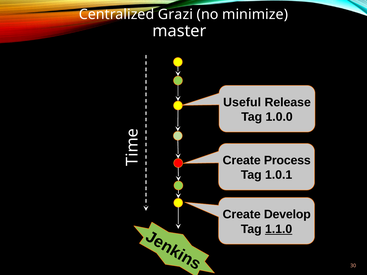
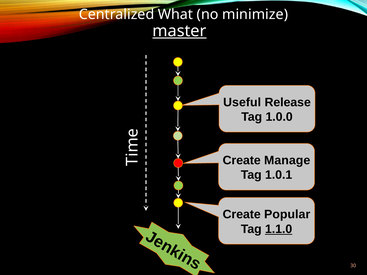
Grazi: Grazi -> What
master underline: none -> present
Process: Process -> Manage
Develop: Develop -> Popular
